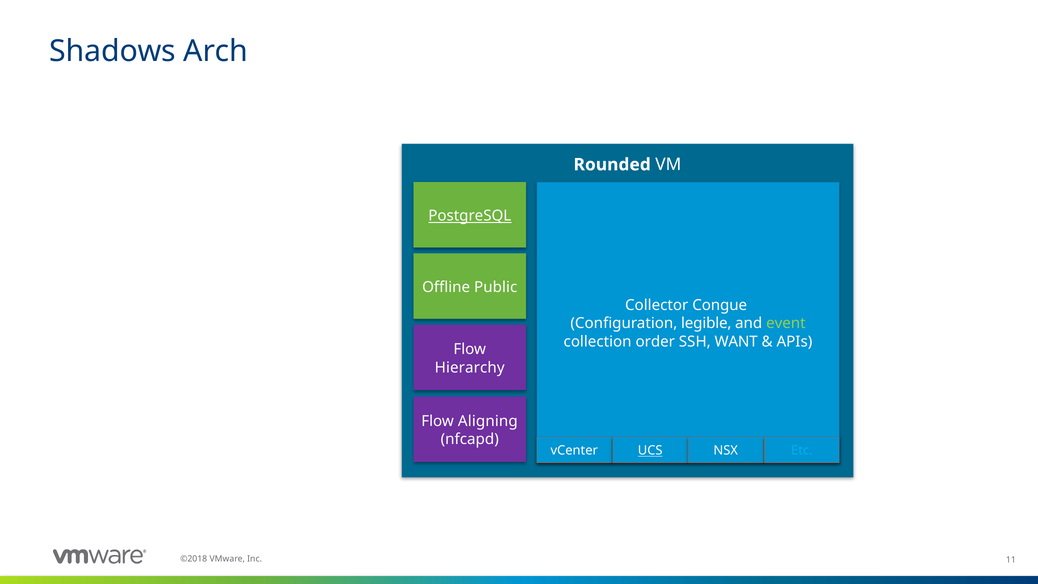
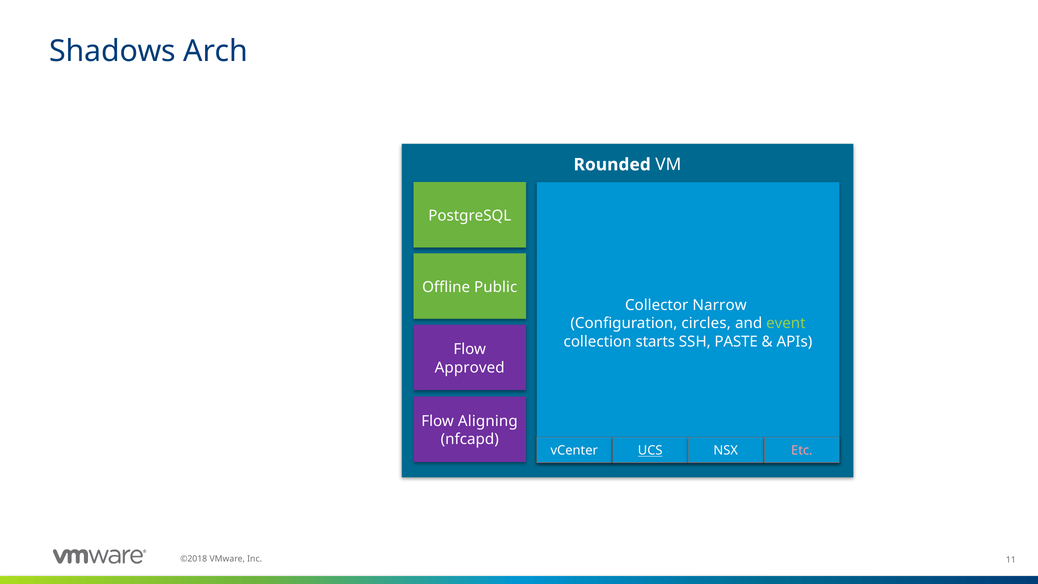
PostgreSQL underline: present -> none
Congue: Congue -> Narrow
legible: legible -> circles
order: order -> starts
WANT: WANT -> PASTE
Hierarchy: Hierarchy -> Approved
Etc colour: light blue -> pink
